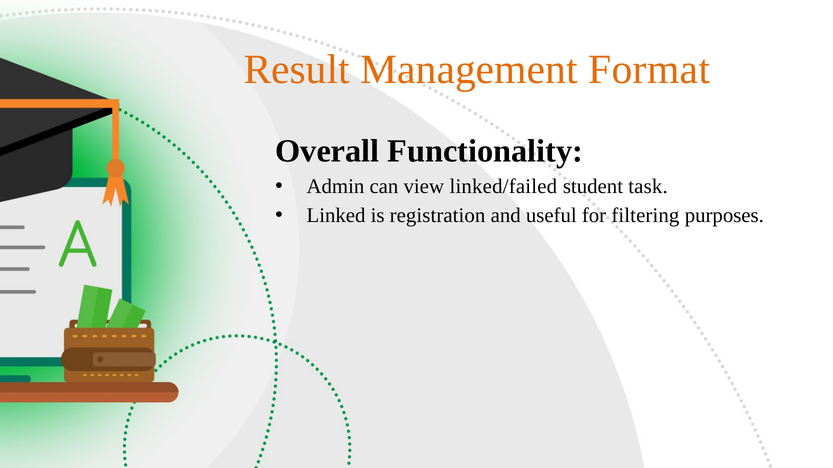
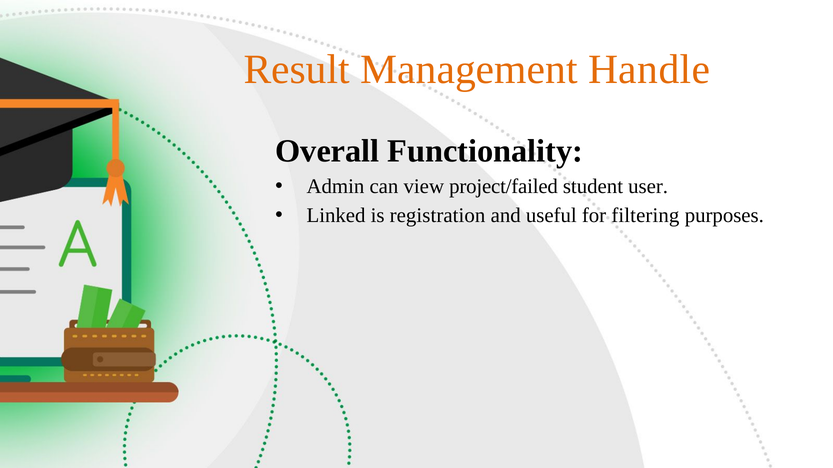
Format: Format -> Handle
linked/failed: linked/failed -> project/failed
task: task -> user
